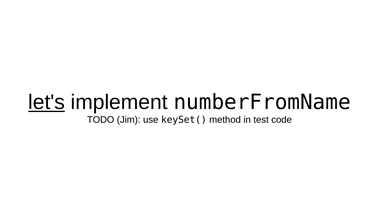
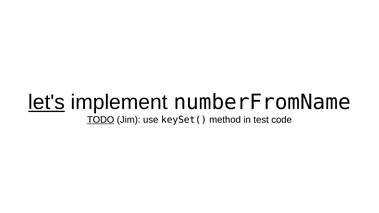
TODO underline: none -> present
